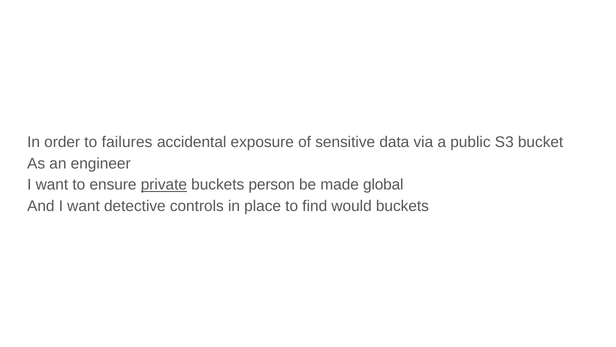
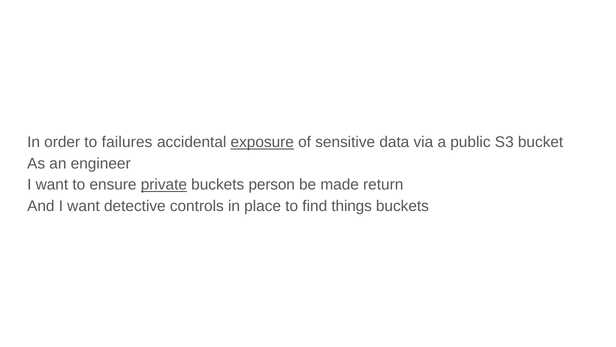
exposure underline: none -> present
global: global -> return
would: would -> things
